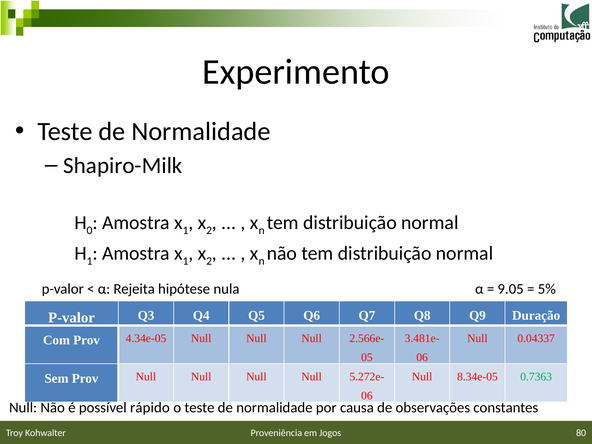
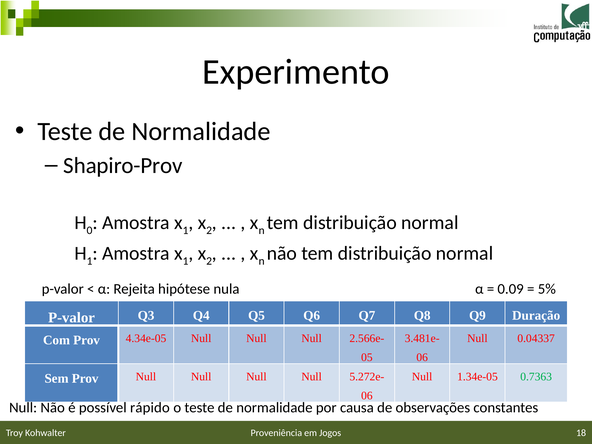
Shapiro-Milk: Shapiro-Milk -> Shapiro-Prov
9.05: 9.05 -> 0.09
8.34e-05: 8.34e-05 -> 1.34e-05
80: 80 -> 18
